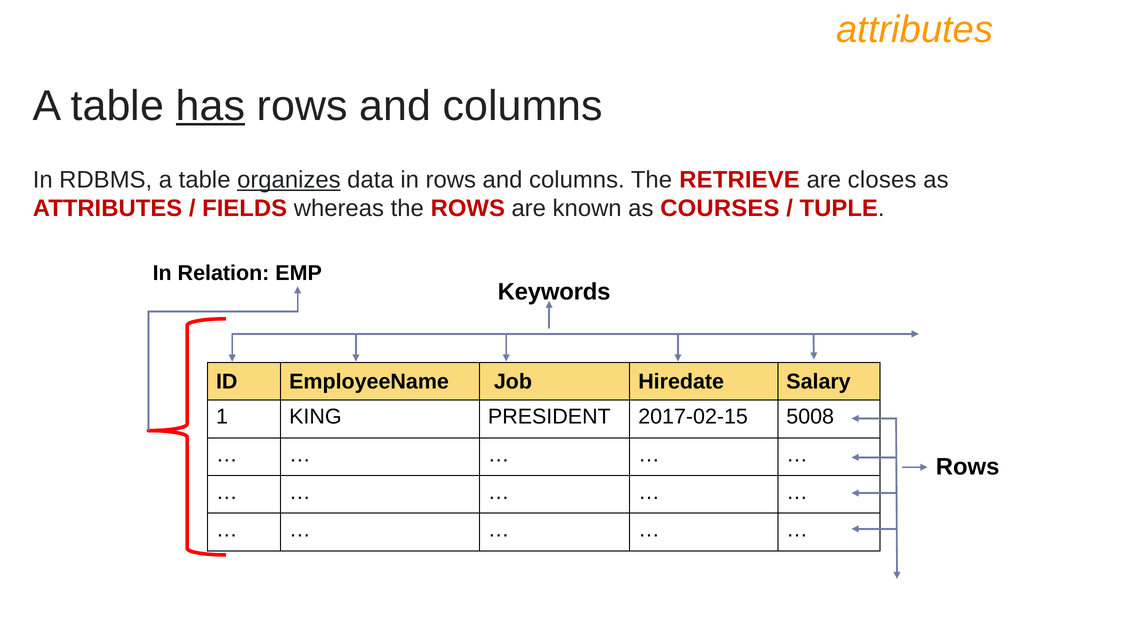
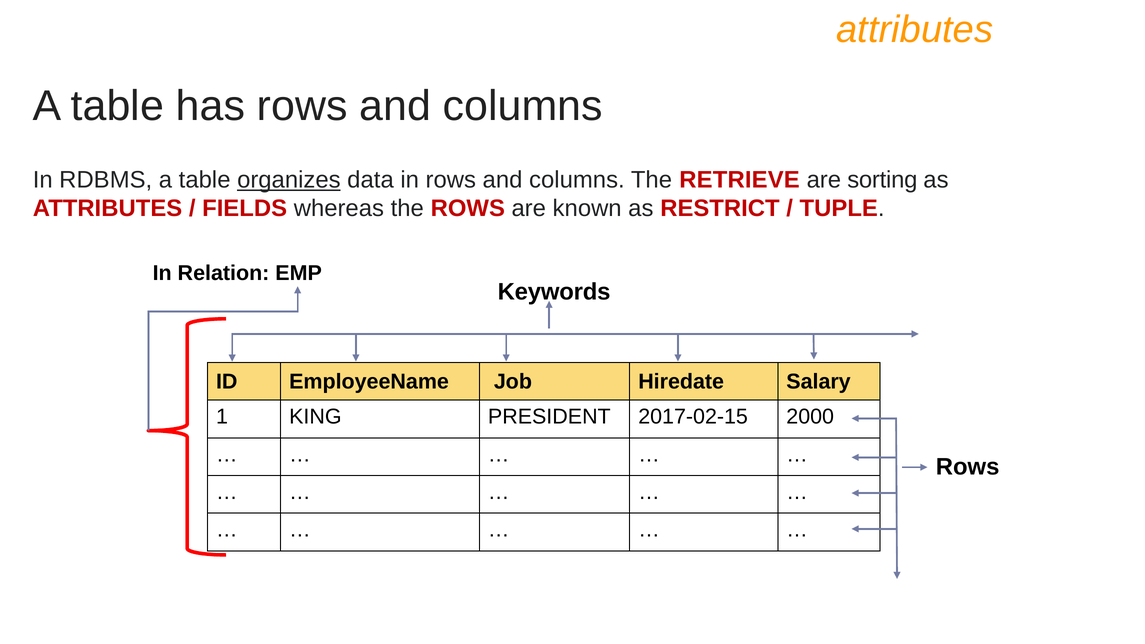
has underline: present -> none
closes: closes -> sorting
COURSES: COURSES -> RESTRICT
5008: 5008 -> 2000
